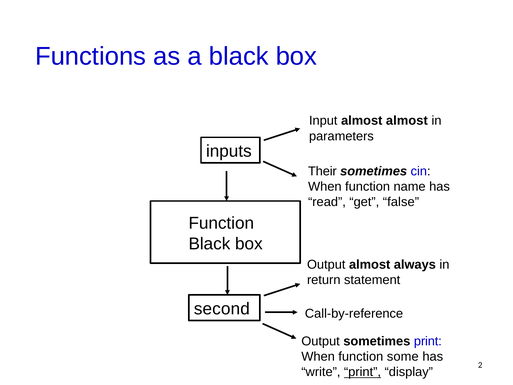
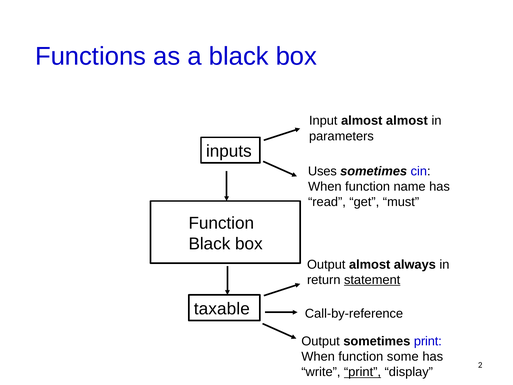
Their: Their -> Uses
false: false -> must
statement underline: none -> present
second: second -> taxable
